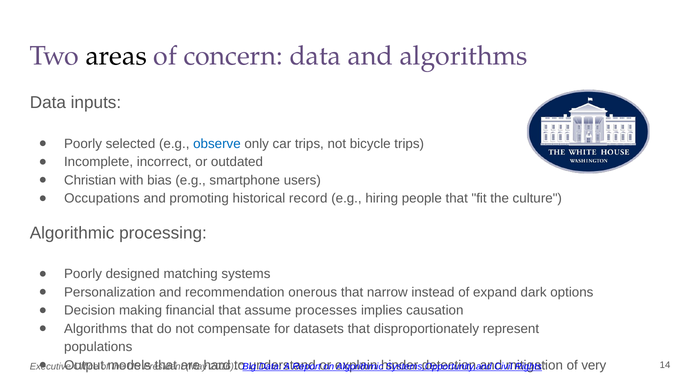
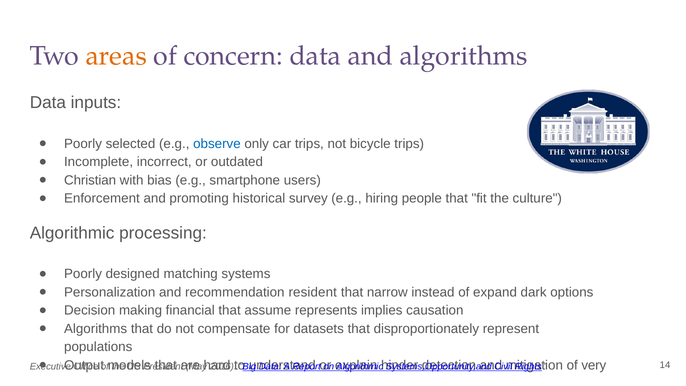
areas colour: black -> orange
Occupations: Occupations -> Enforcement
record: record -> survey
onerous: onerous -> resident
processes: processes -> represents
